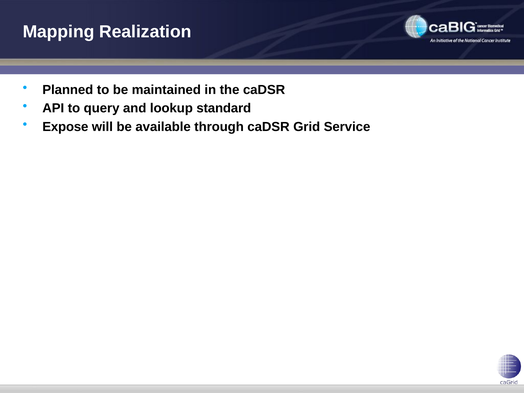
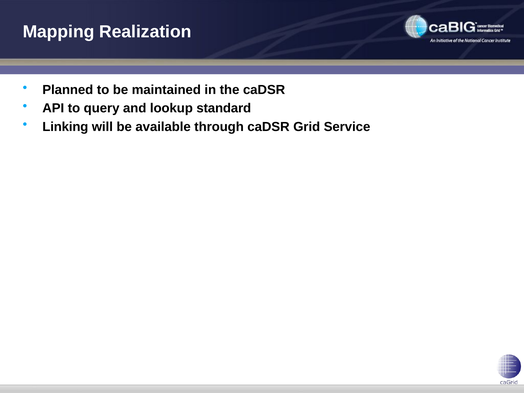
Expose: Expose -> Linking
